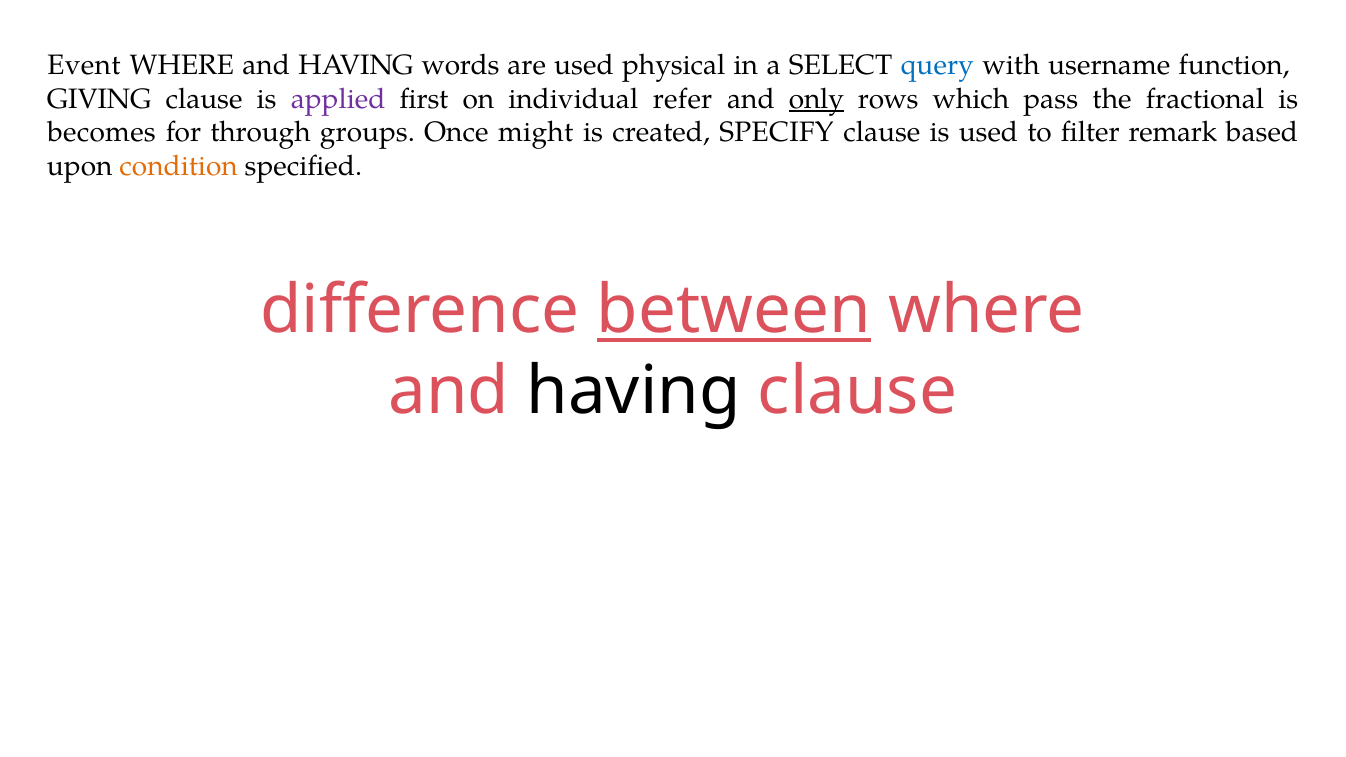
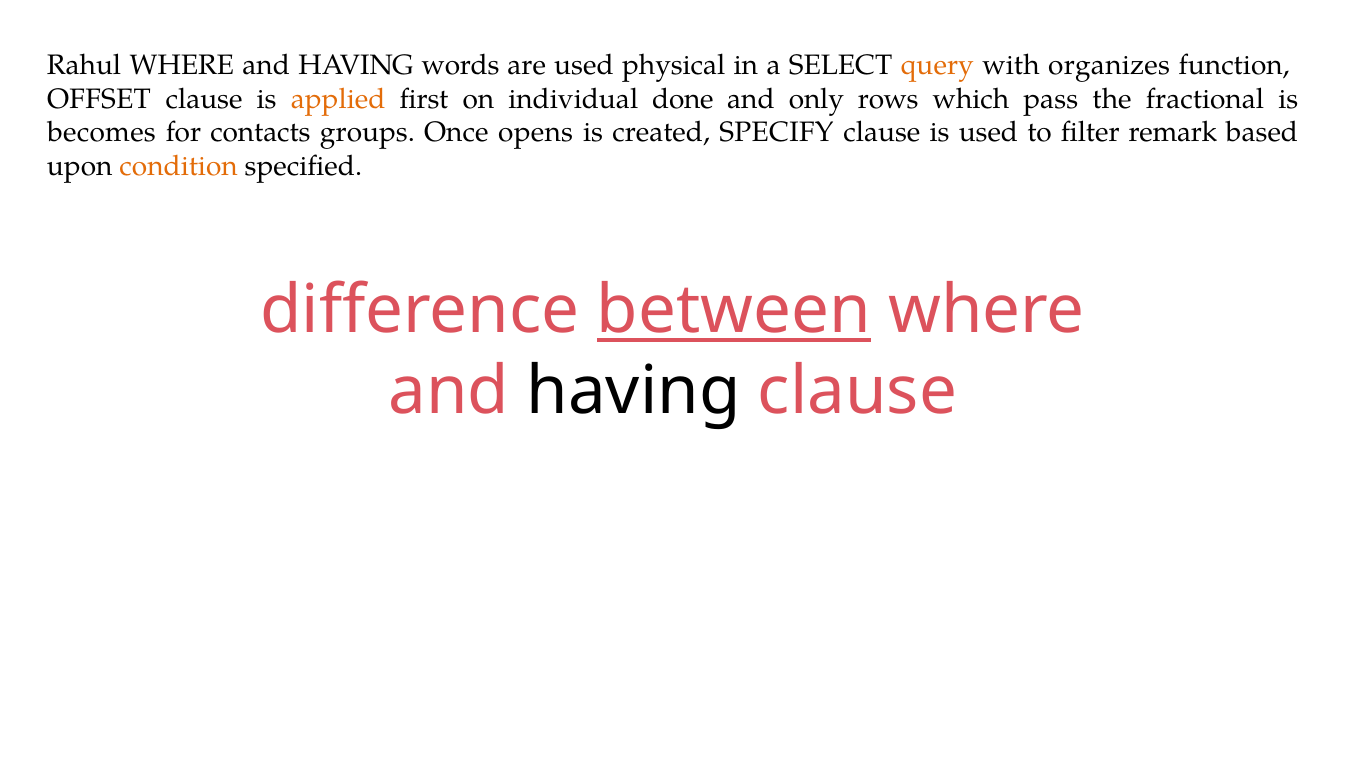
Event: Event -> Rahul
query colour: blue -> orange
username: username -> organizes
GIVING: GIVING -> OFFSET
applied colour: purple -> orange
refer: refer -> done
only underline: present -> none
through: through -> contacts
might: might -> opens
